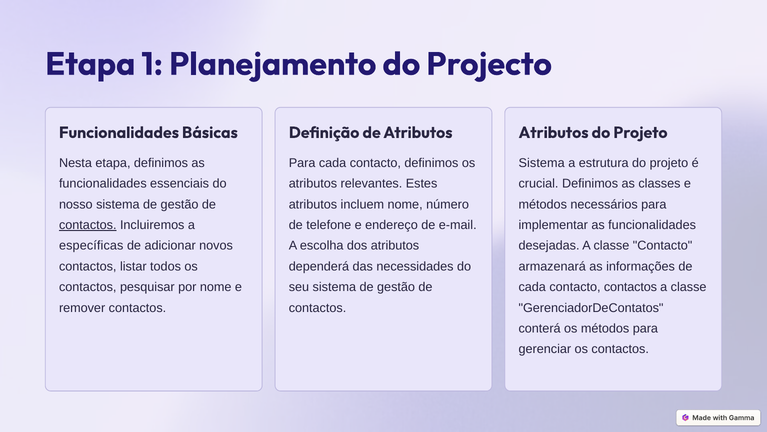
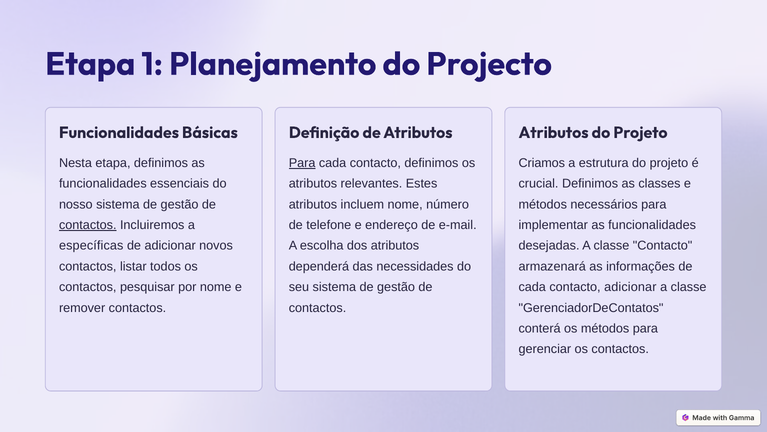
Para at (302, 163) underline: none -> present
Sistema at (542, 163): Sistema -> Criamos
contacto contactos: contactos -> adicionar
